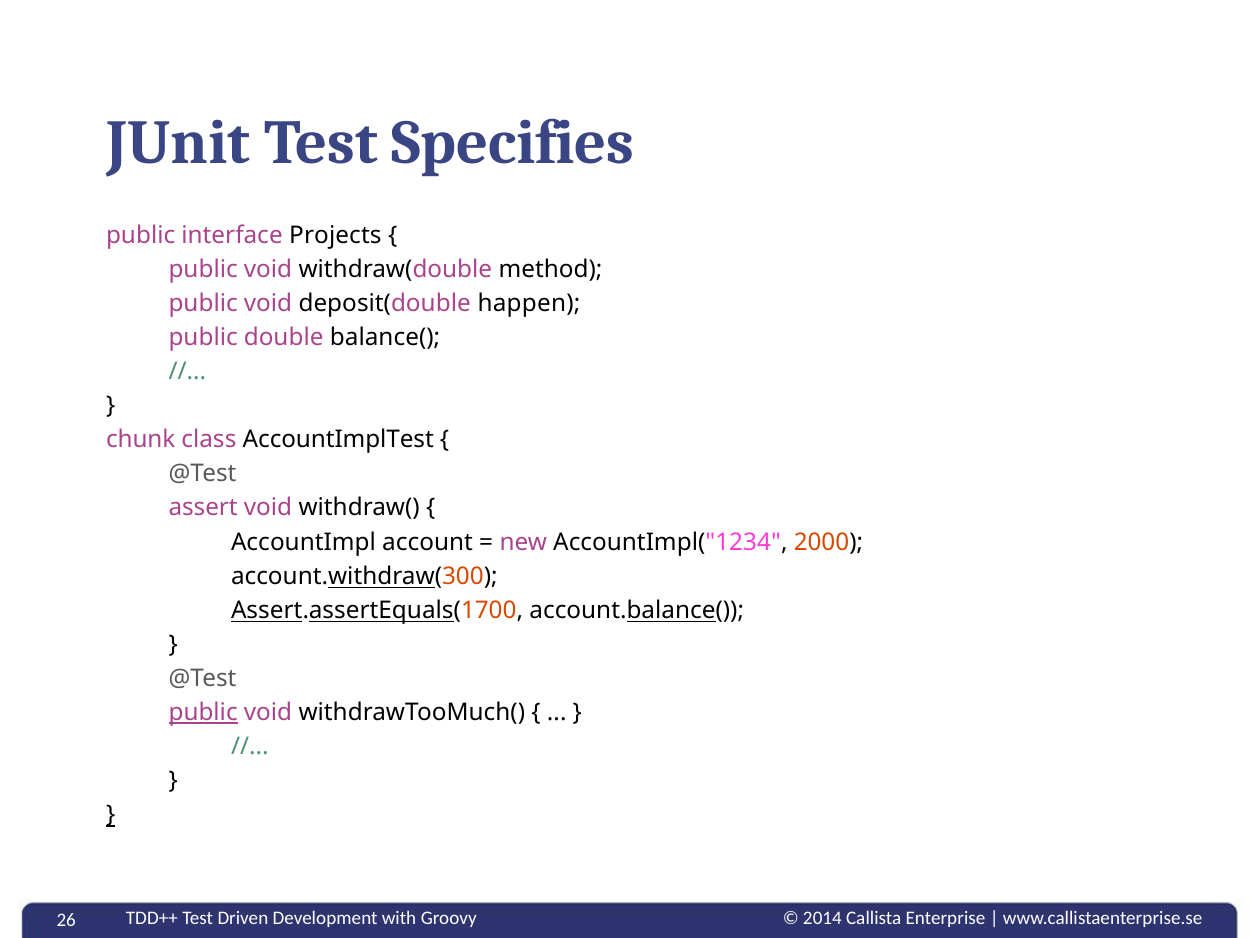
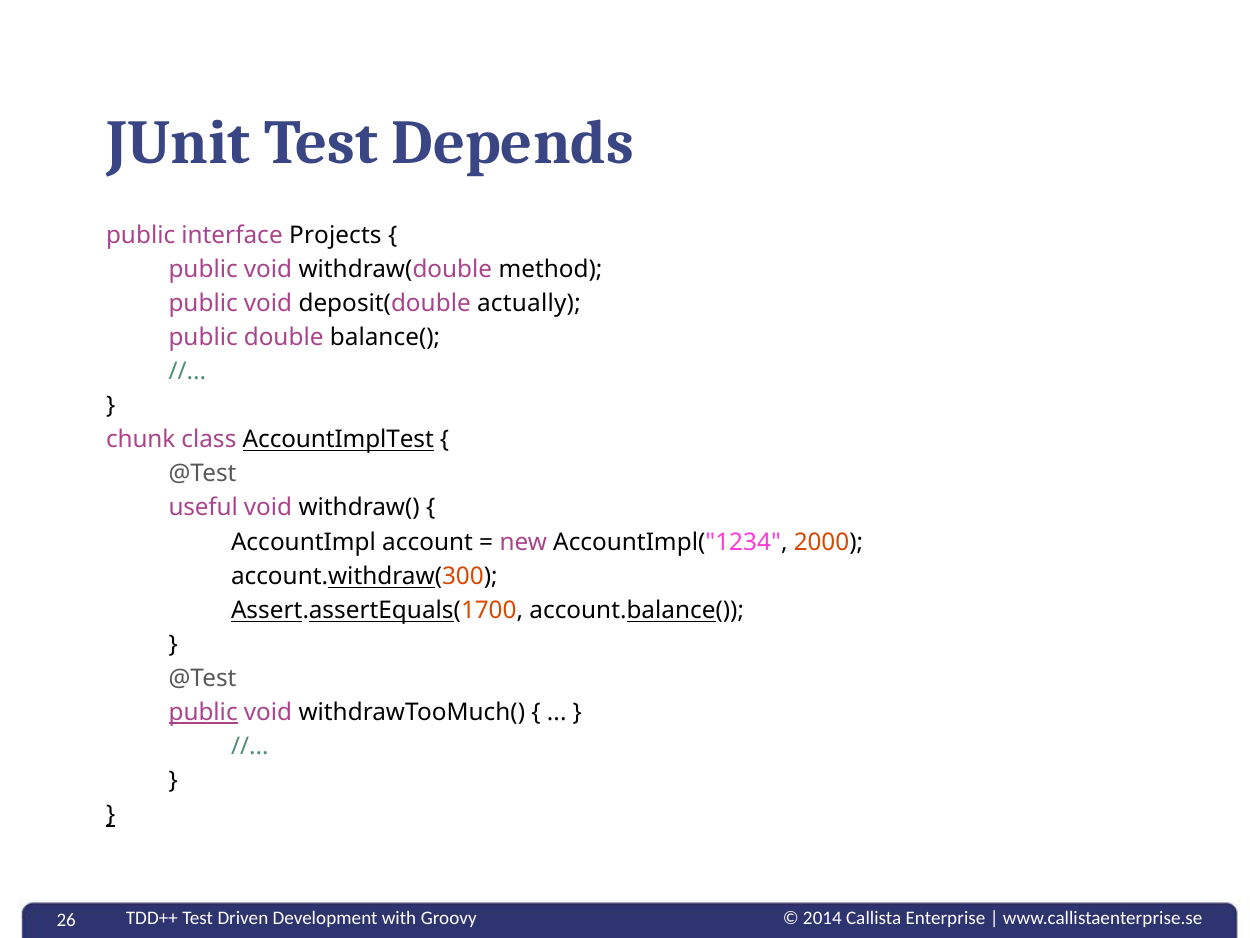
Specifies: Specifies -> Depends
happen: happen -> actually
AccountImplTest underline: none -> present
assert: assert -> useful
